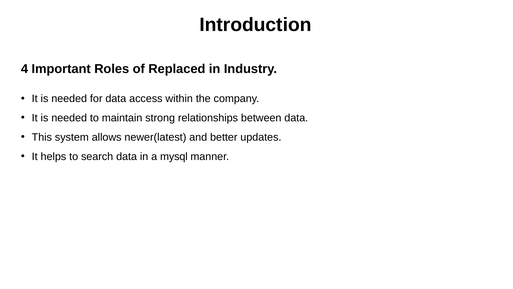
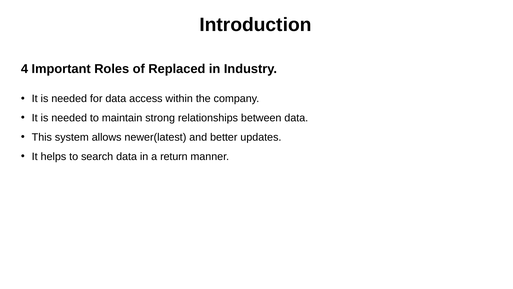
mysql: mysql -> return
